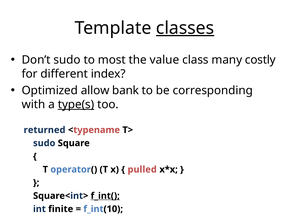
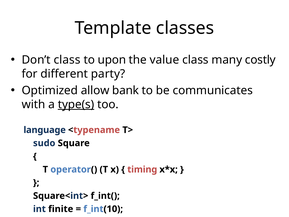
classes underline: present -> none
Don’t sudo: sudo -> class
most: most -> upon
index: index -> party
corresponding: corresponding -> communicates
returned: returned -> language
pulled: pulled -> timing
f_int( underline: present -> none
